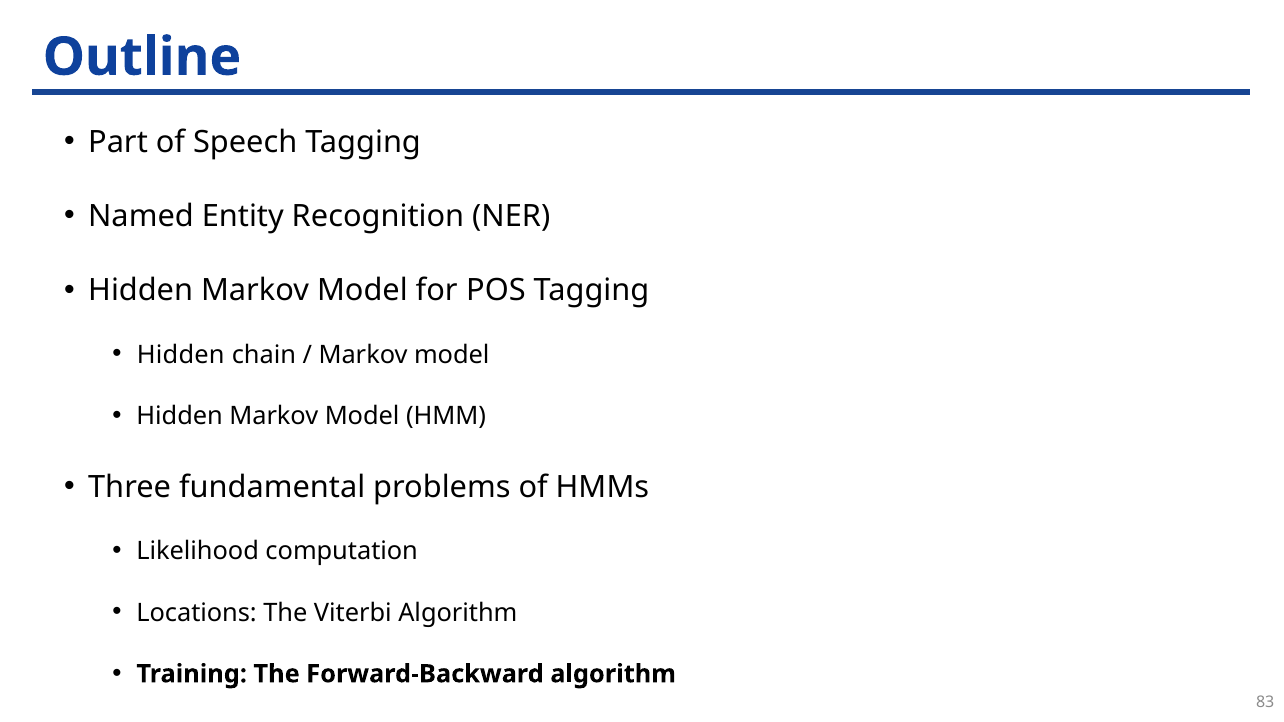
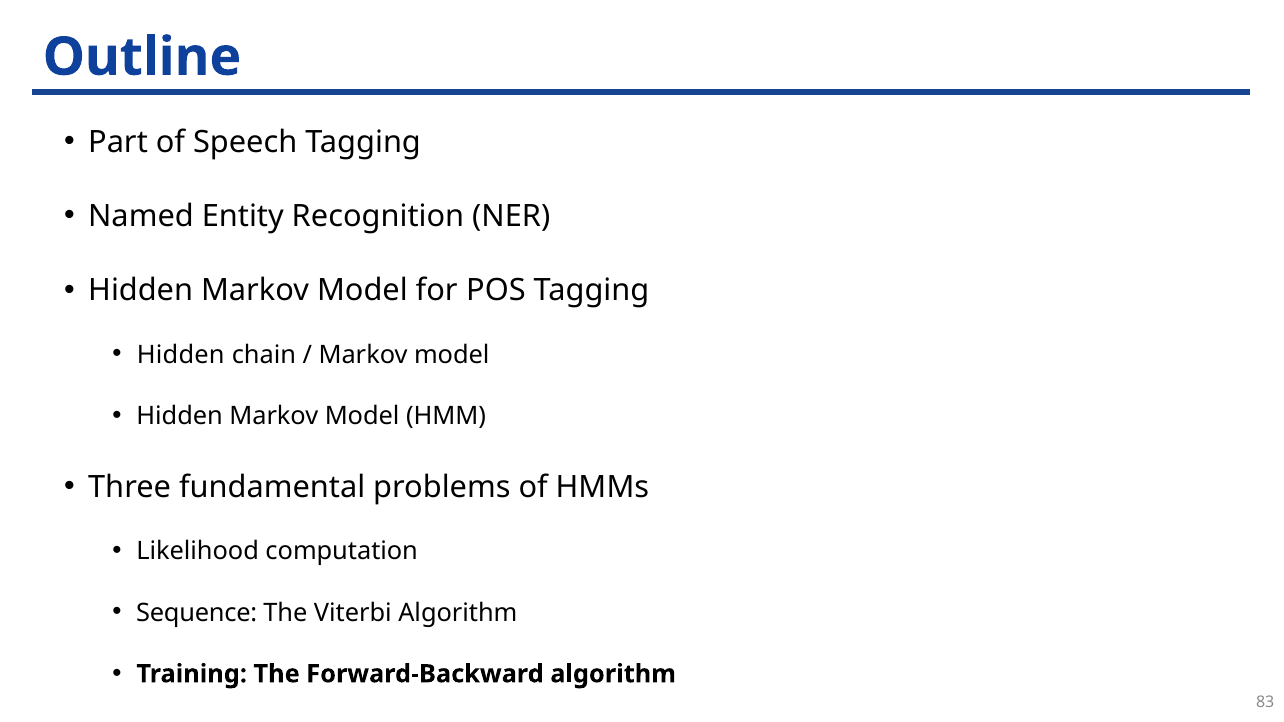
Locations: Locations -> Sequence
